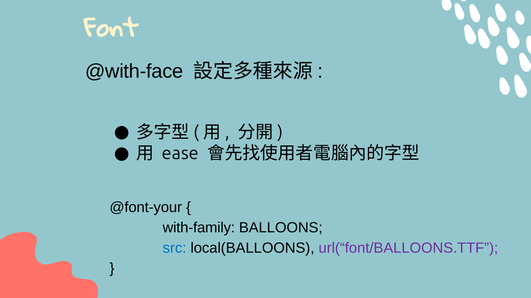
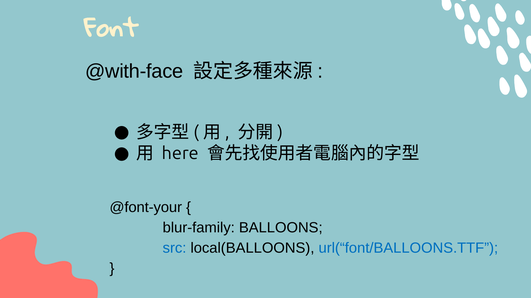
ease: ease -> here
with-family: with-family -> blur-family
url(“font/BALLOONS.TTF colour: purple -> blue
